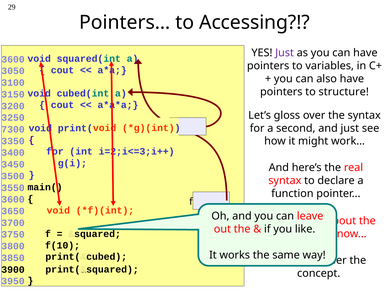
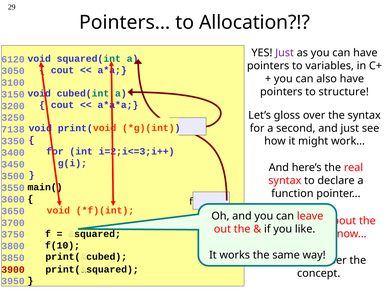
Accessing: Accessing -> Allocation
3600 at (13, 59): 3600 -> 6120
7300: 7300 -> 7138
3900 colour: black -> red
